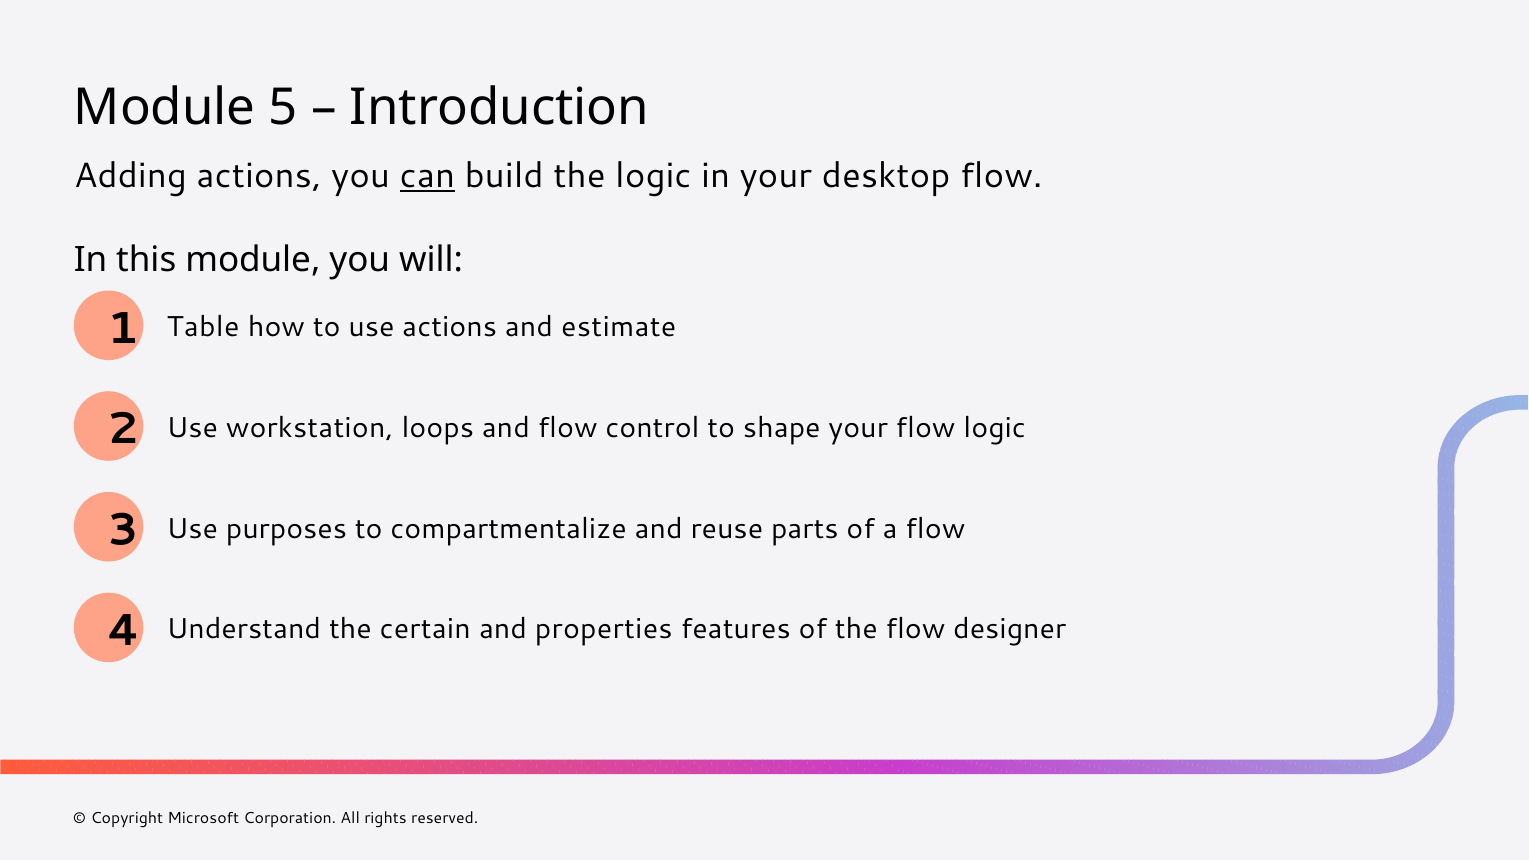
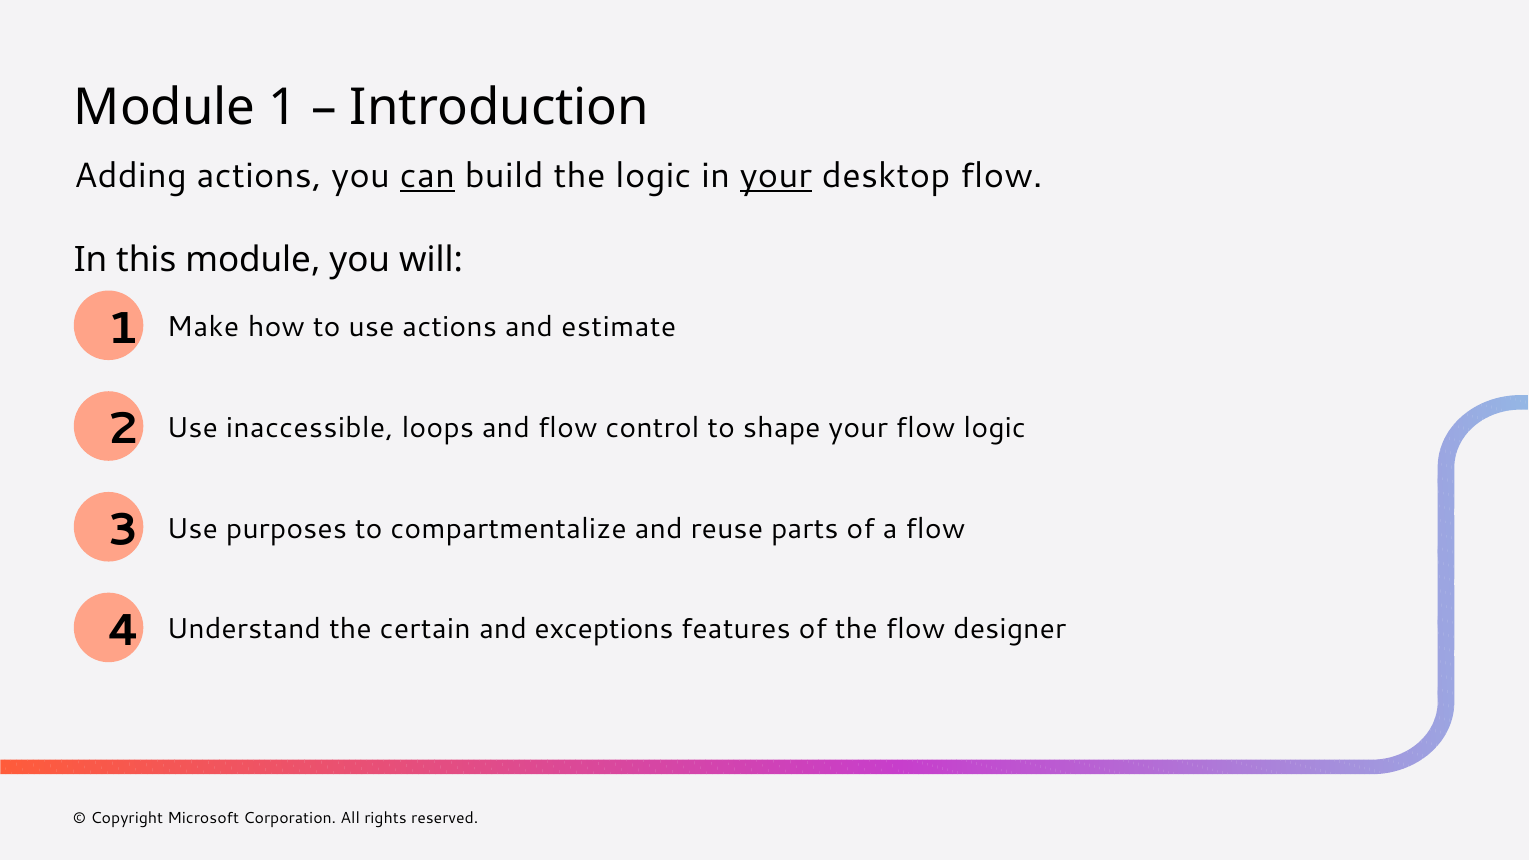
Module 5: 5 -> 1
your at (776, 176) underline: none -> present
Table: Table -> Make
workstation: workstation -> inaccessible
properties: properties -> exceptions
